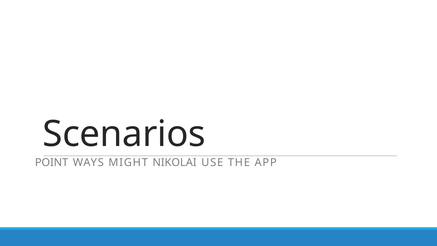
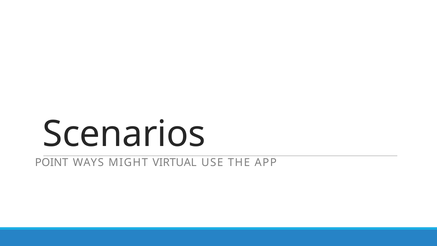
NIKOLAI: NIKOLAI -> VIRTUAL
